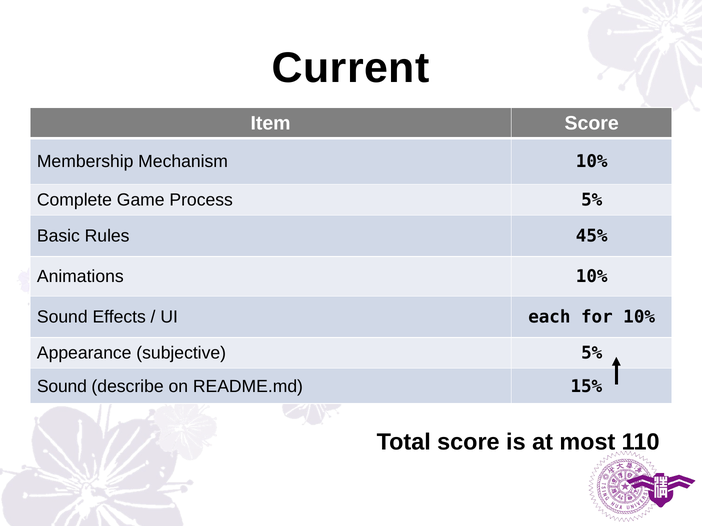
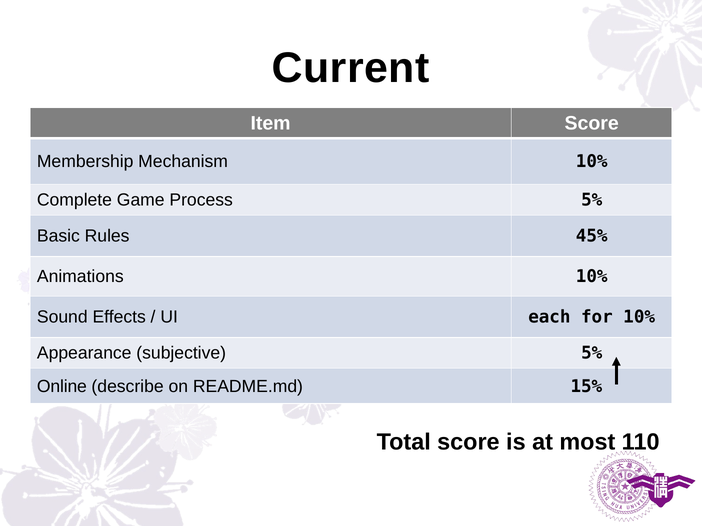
Sound at (62, 387): Sound -> Online
